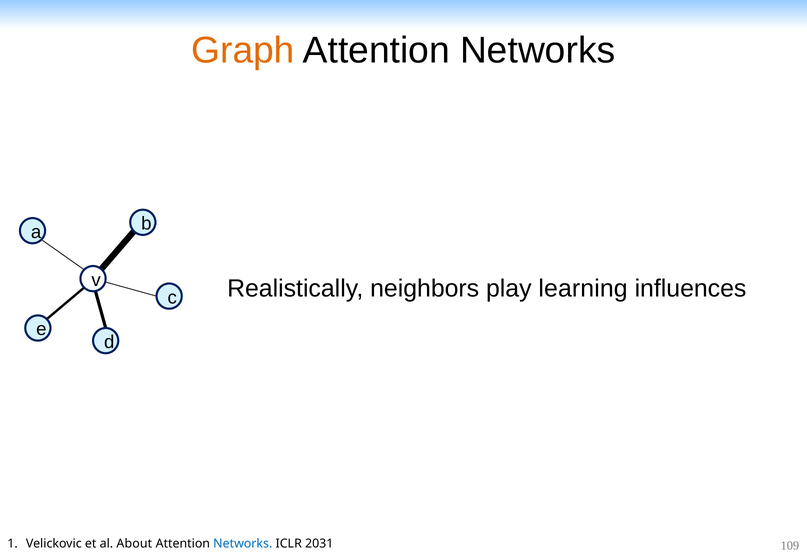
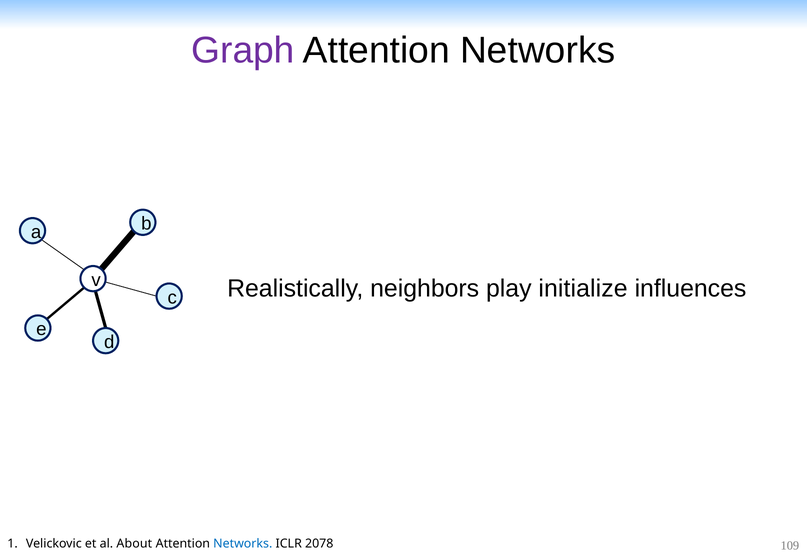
Graph colour: orange -> purple
learning: learning -> initialize
2031: 2031 -> 2078
